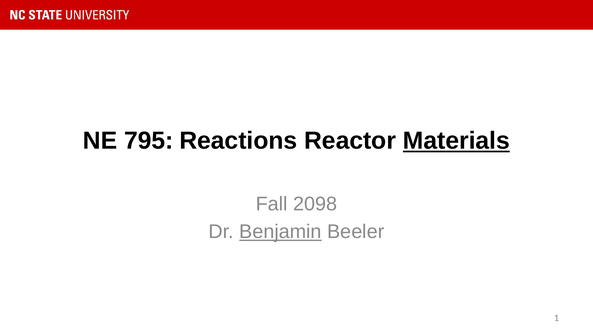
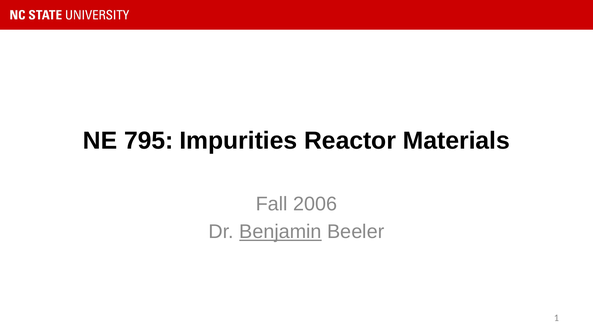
Reactions: Reactions -> Impurities
Materials underline: present -> none
2098: 2098 -> 2006
